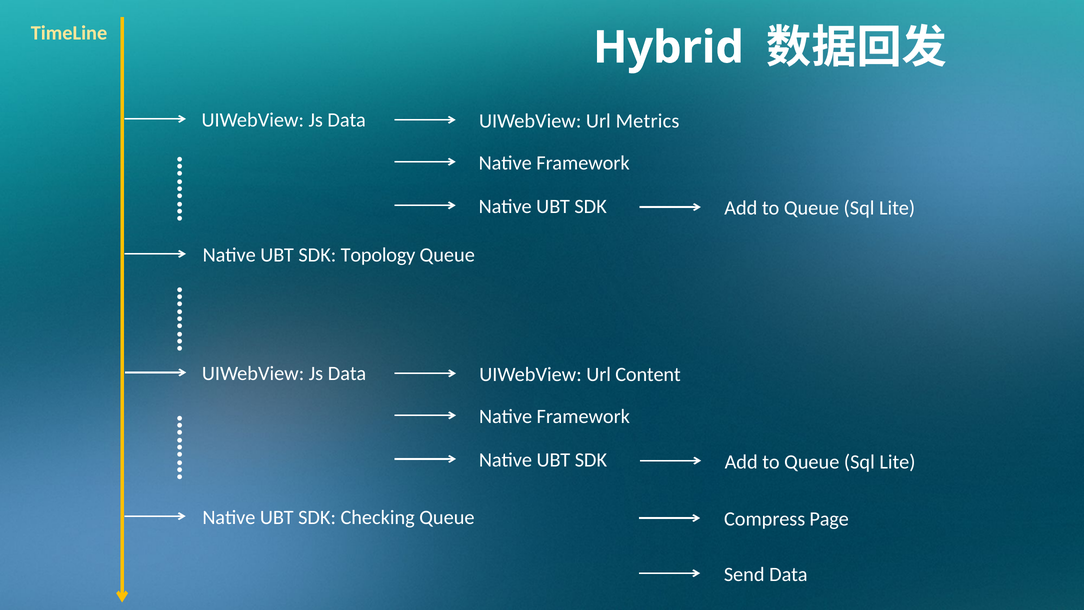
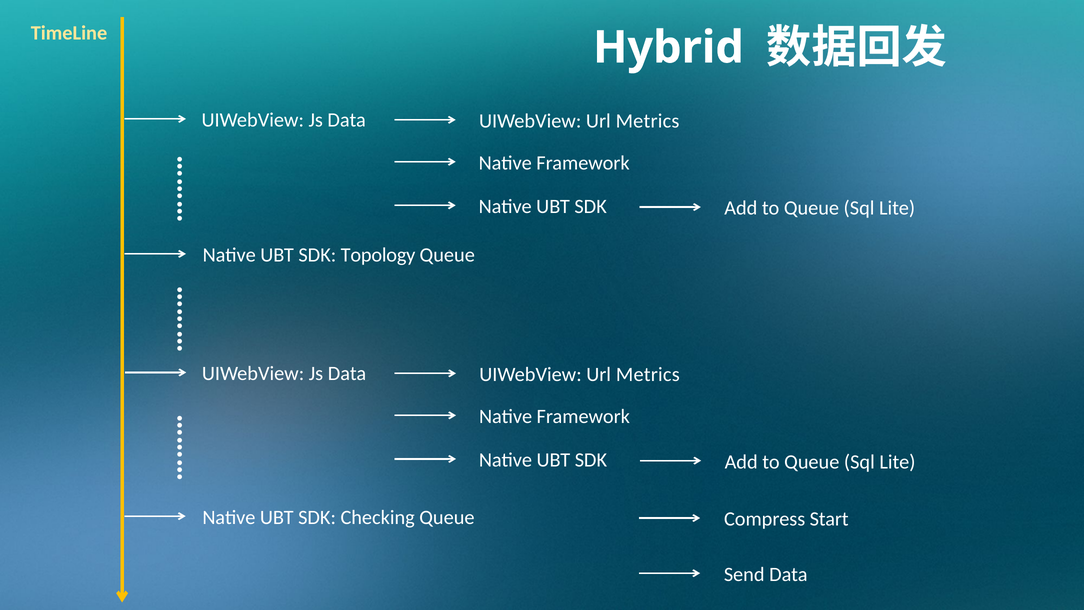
Content at (648, 374): Content -> Metrics
Page: Page -> Start
